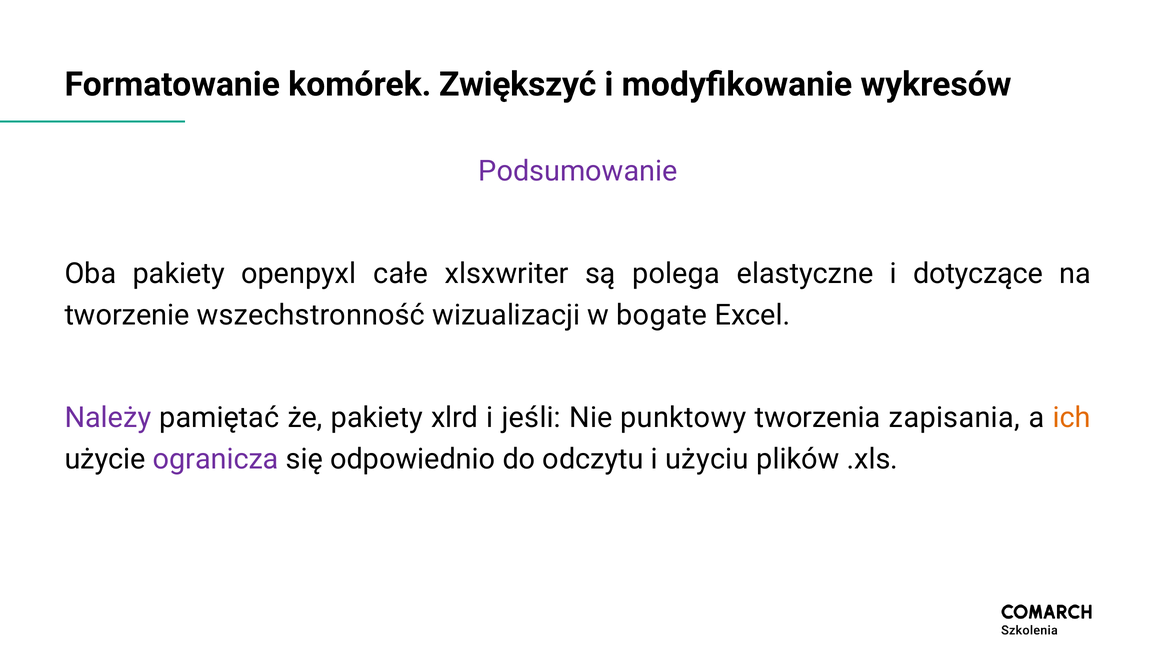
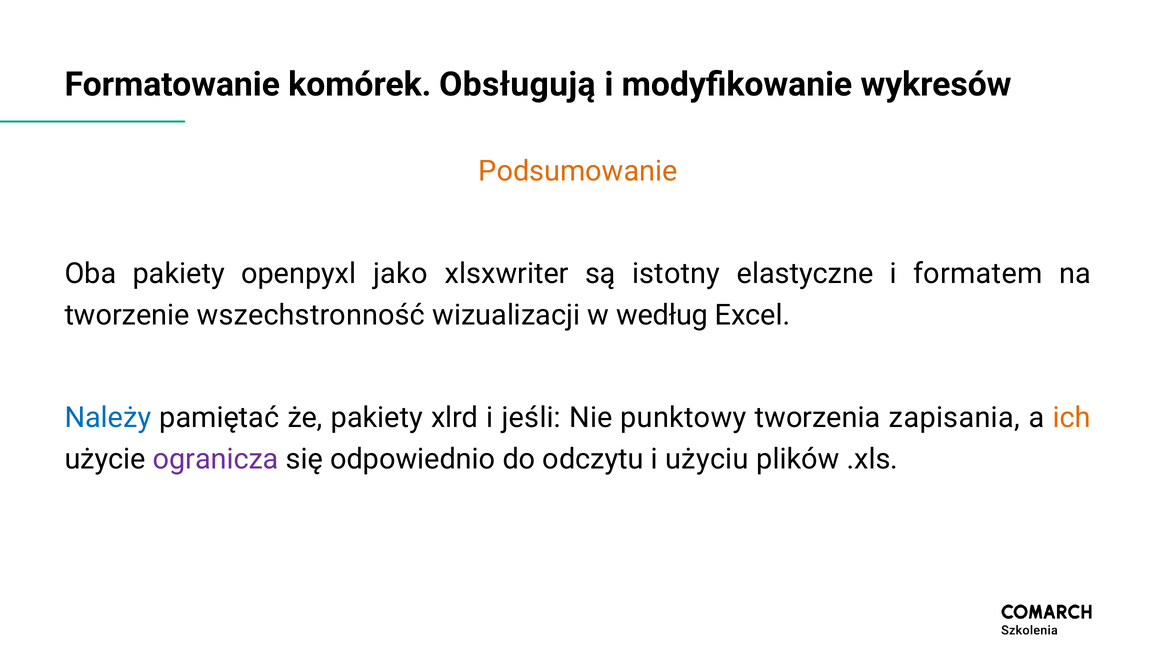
Zwiększyć: Zwiększyć -> Obsługują
Podsumowanie colour: purple -> orange
całe: całe -> jako
polega: polega -> istotny
dotyczące: dotyczące -> formatem
bogate: bogate -> według
Należy colour: purple -> blue
